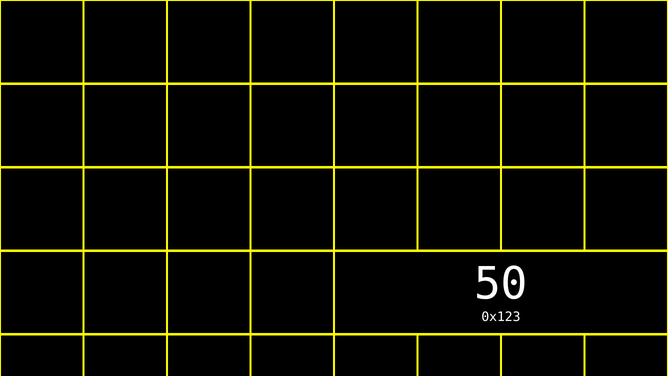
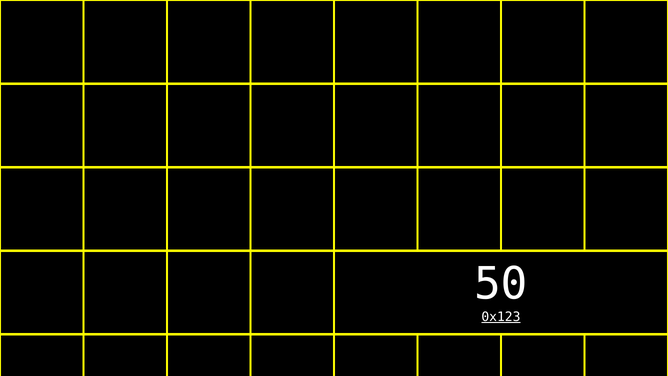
0x123 underline: none -> present
